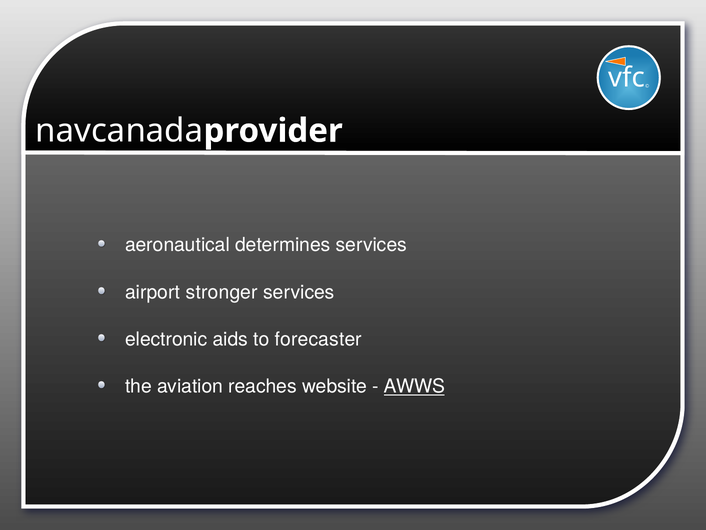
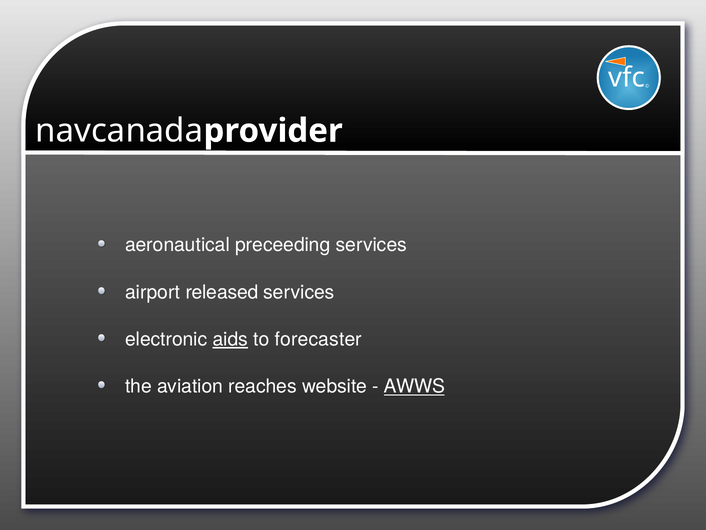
determines: determines -> preceeding
stronger: stronger -> released
aids underline: none -> present
